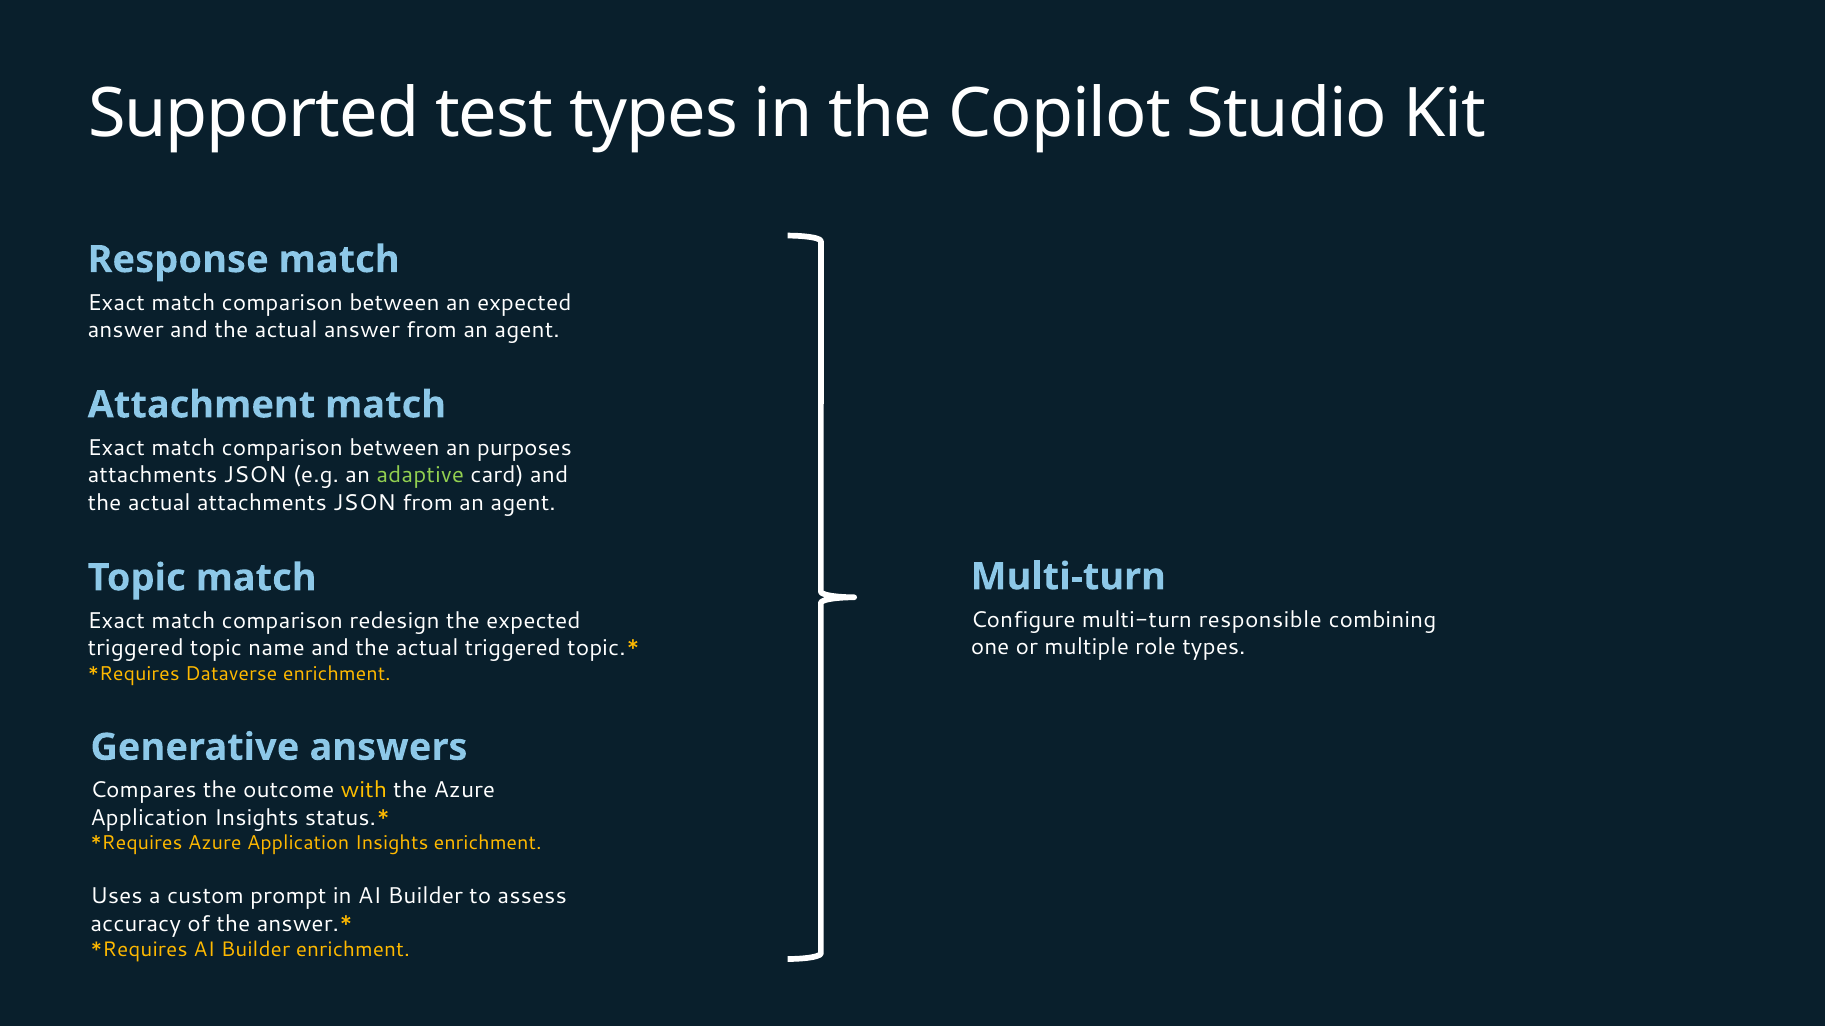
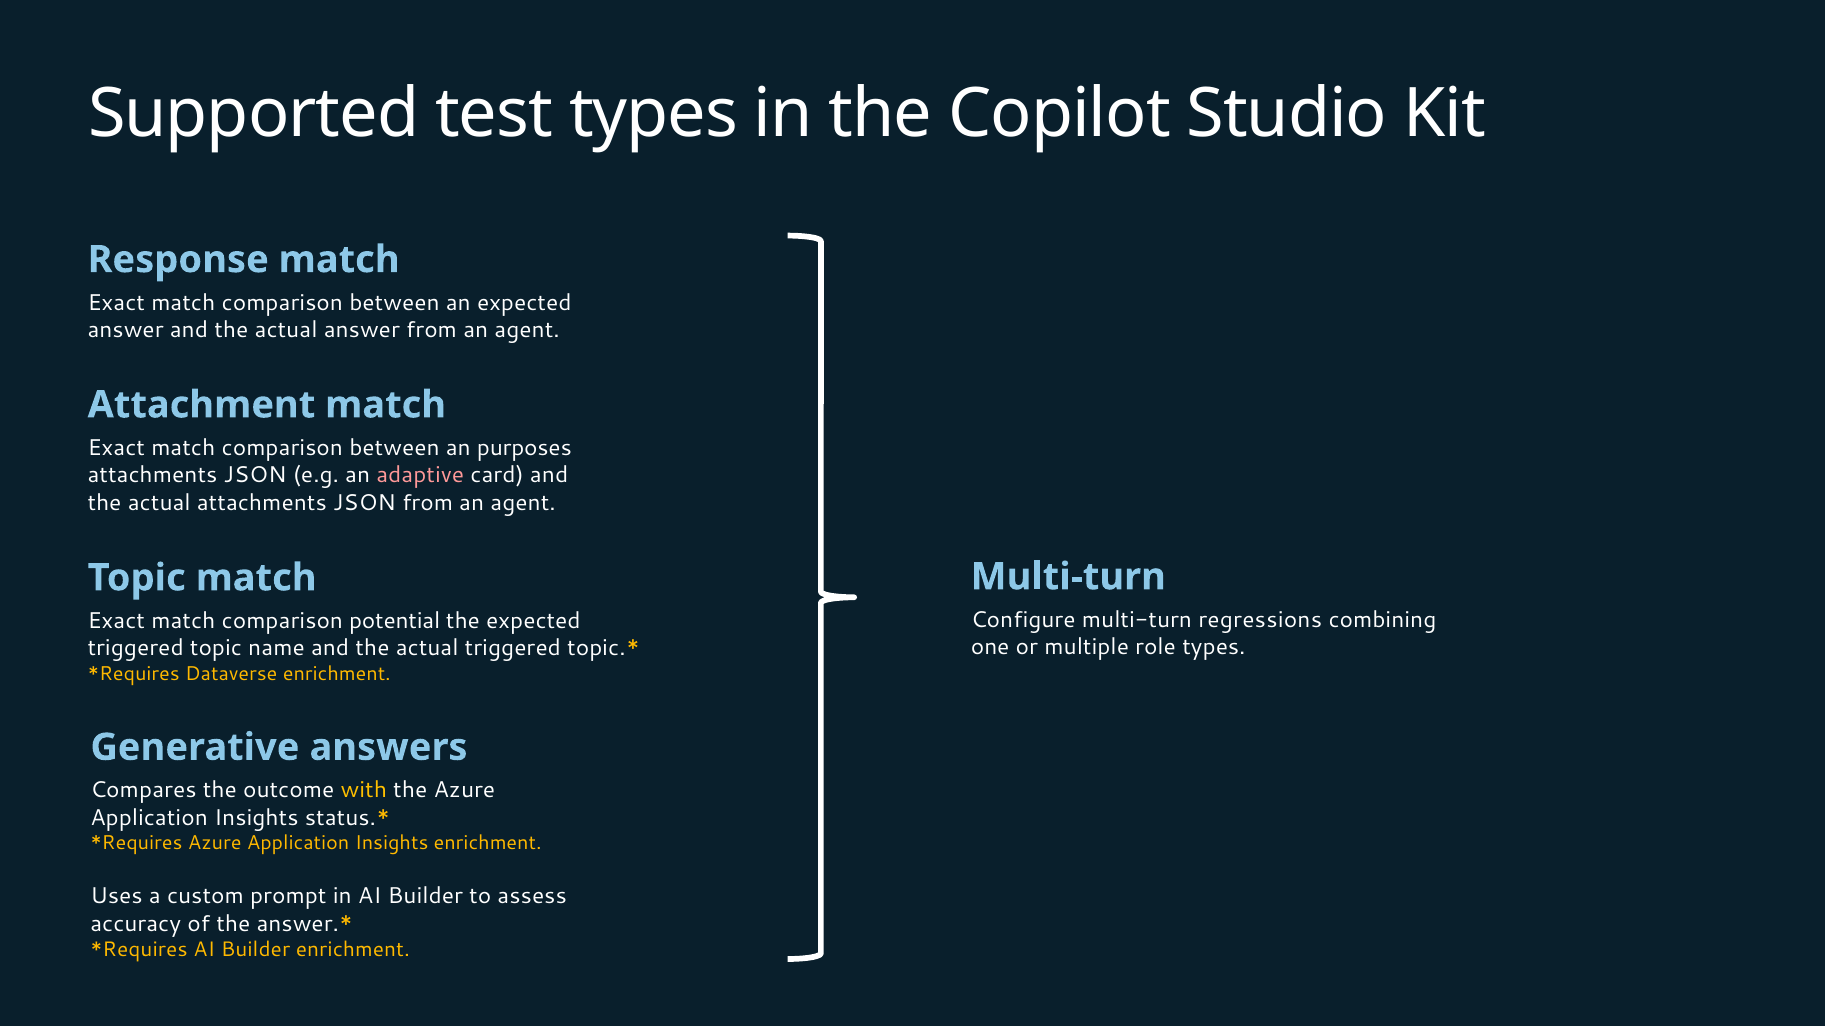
adaptive colour: light green -> pink
responsible: responsible -> regressions
redesign: redesign -> potential
